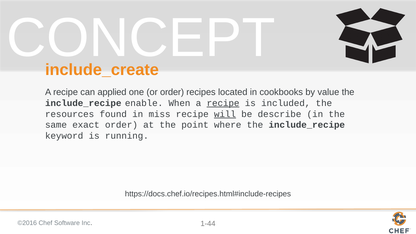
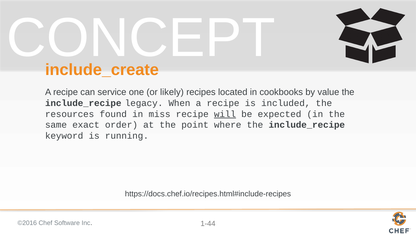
applied: applied -> service
or order: order -> likely
enable: enable -> legacy
recipe at (223, 103) underline: present -> none
describe: describe -> expected
